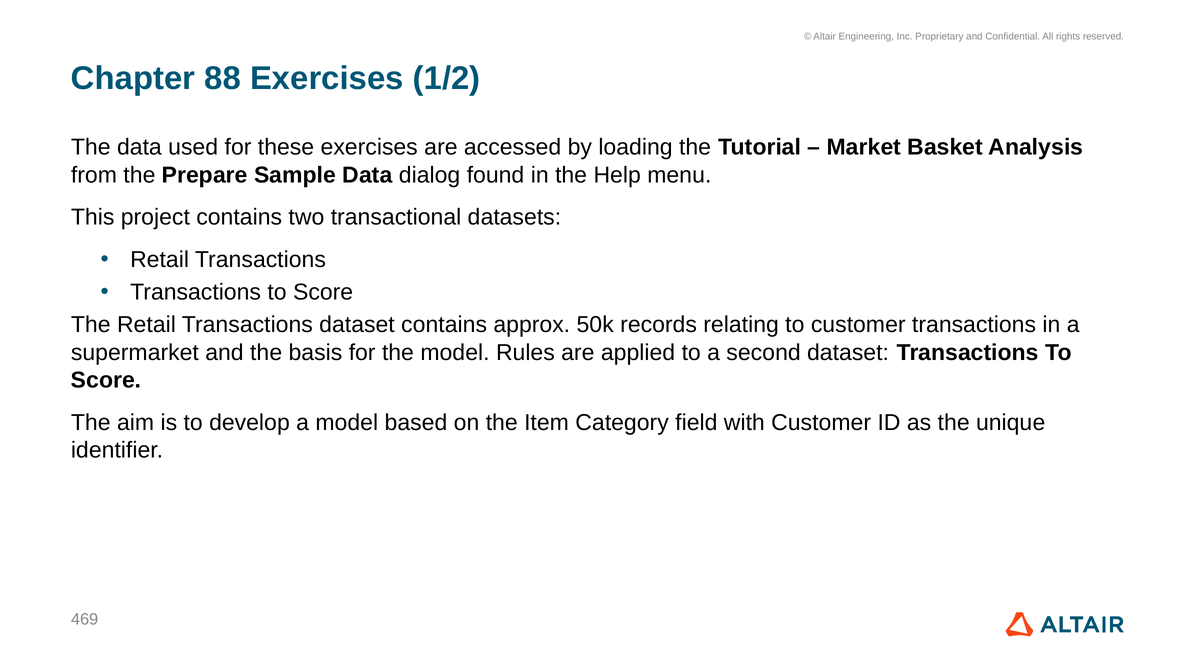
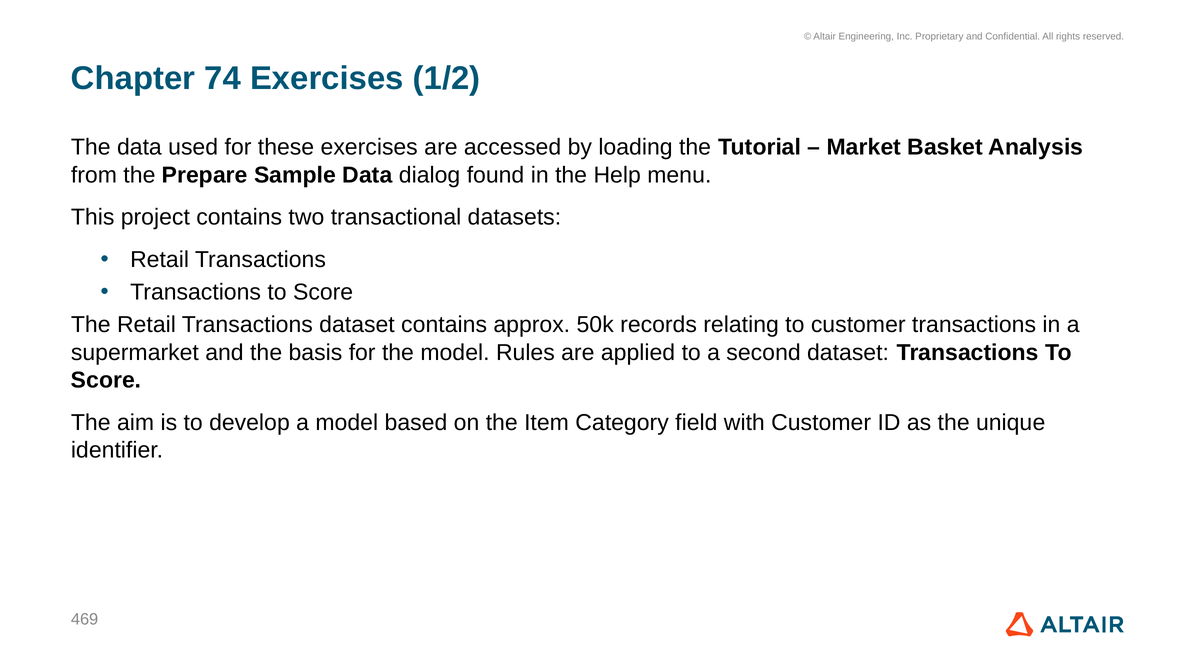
88: 88 -> 74
